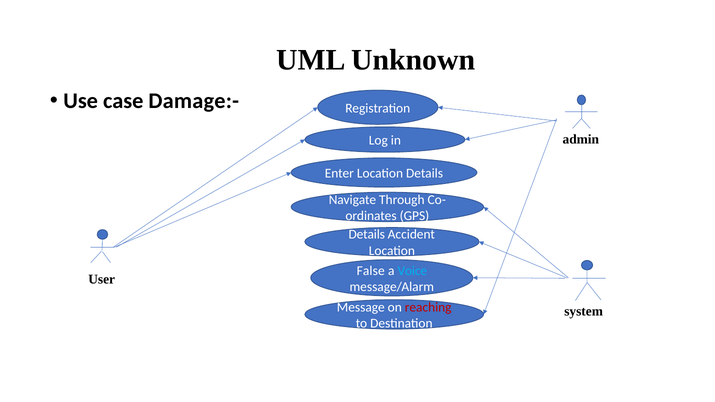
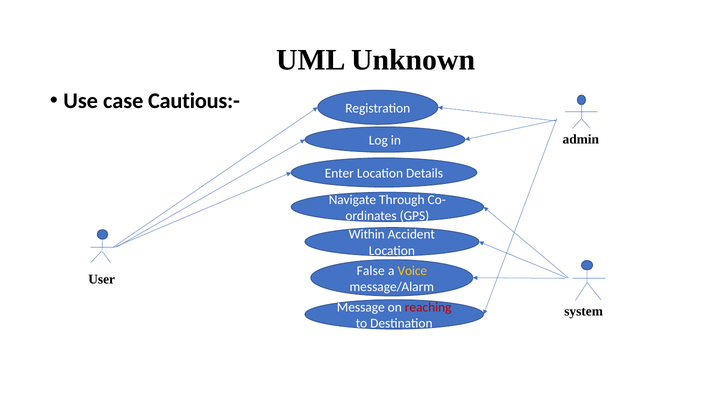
Damage:-: Damage:- -> Cautious:-
Details at (367, 235): Details -> Within
Voice colour: light blue -> yellow
